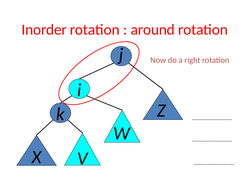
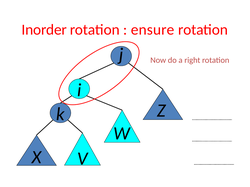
around: around -> ensure
